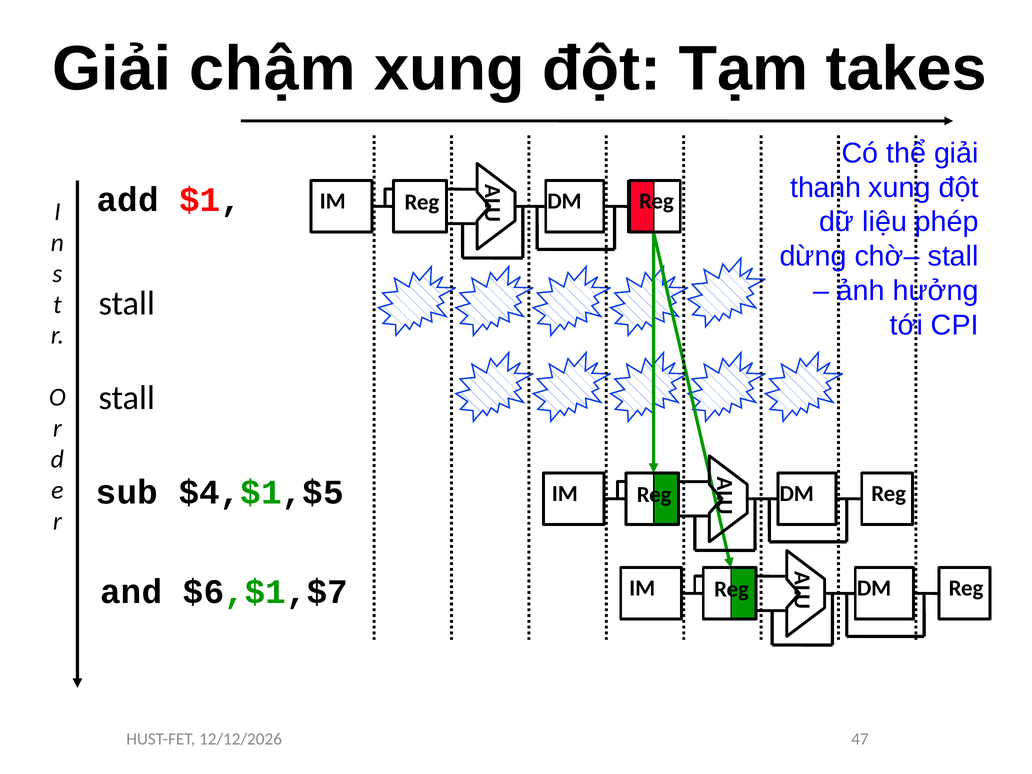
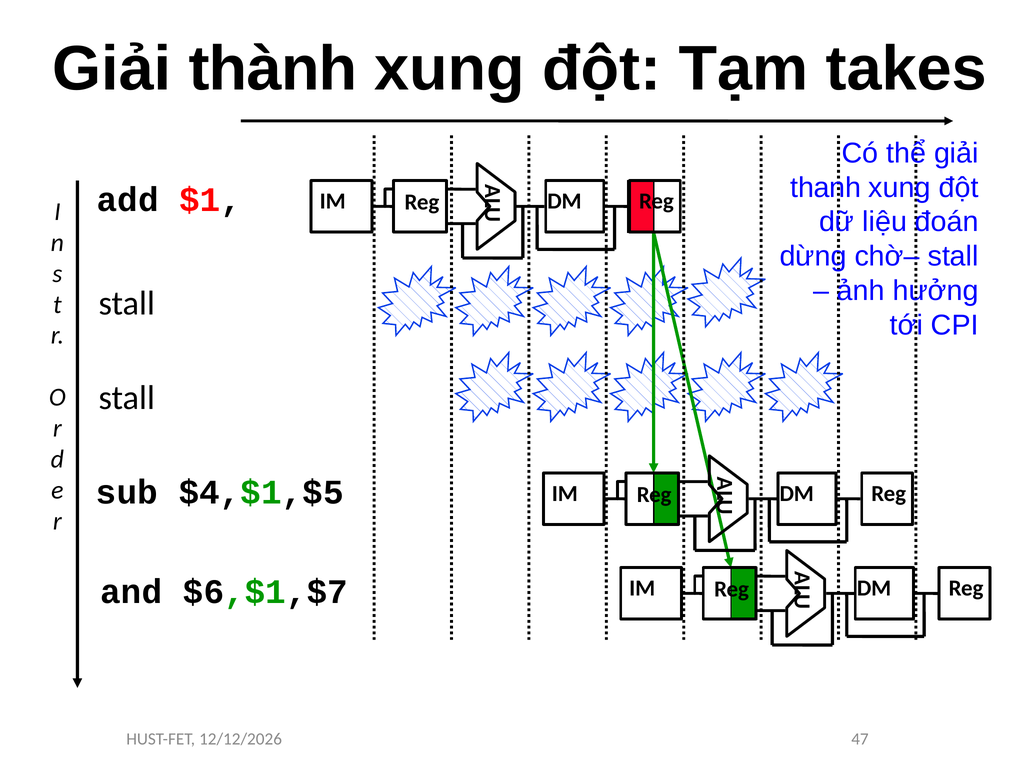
chậm: chậm -> thành
phép: phép -> đoán
